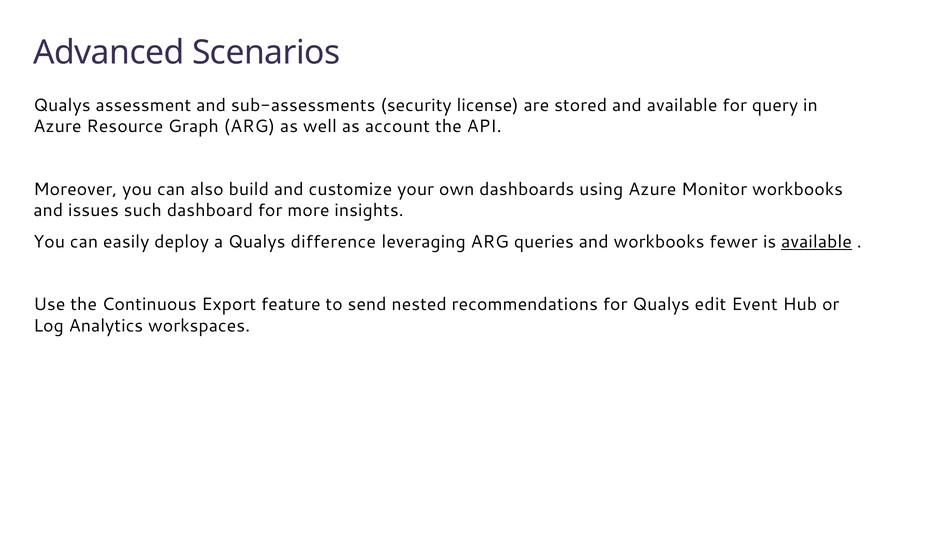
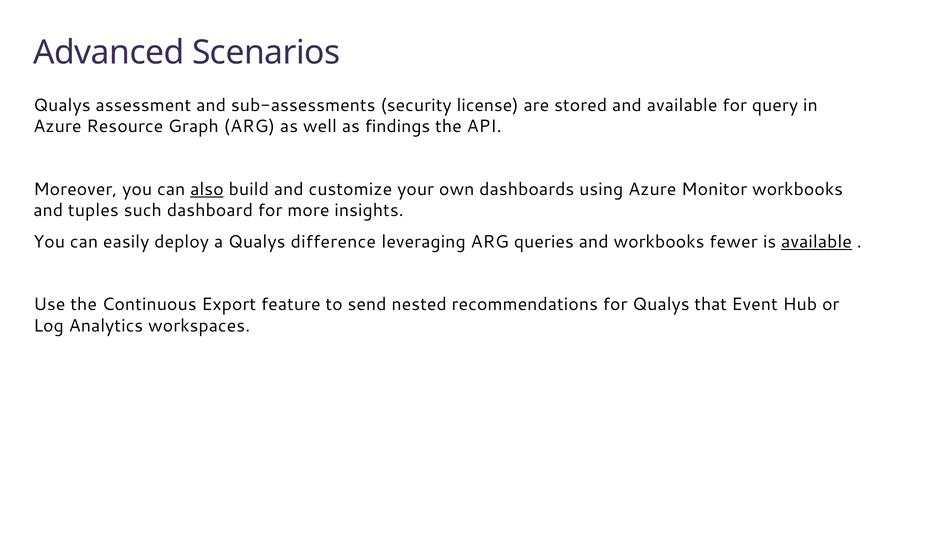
account: account -> findings
also underline: none -> present
issues: issues -> tuples
edit: edit -> that
